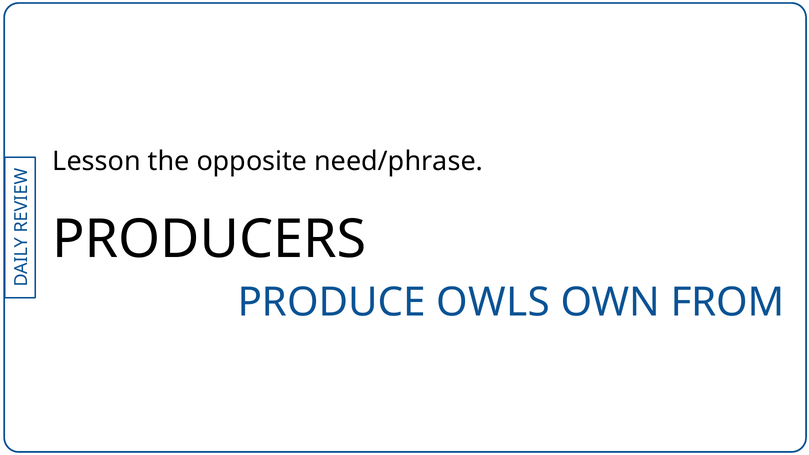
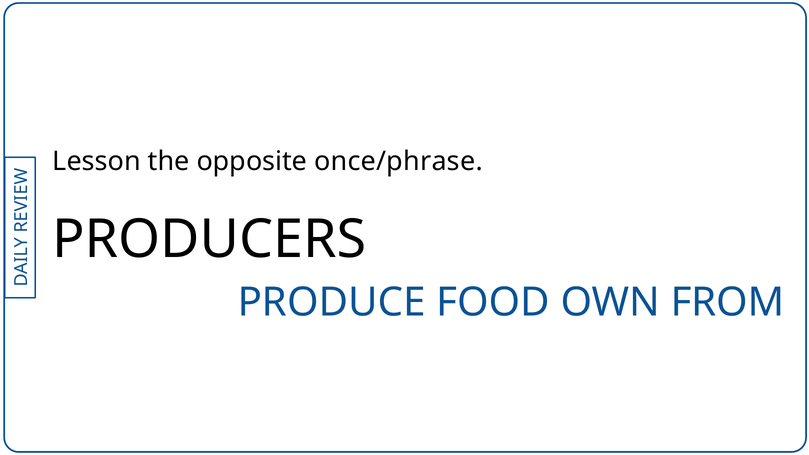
need/phrase: need/phrase -> once/phrase
OWLS: OWLS -> FOOD
